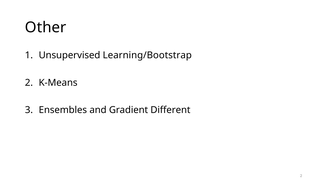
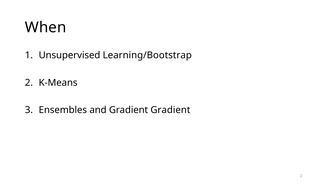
Other: Other -> When
Gradient Different: Different -> Gradient
